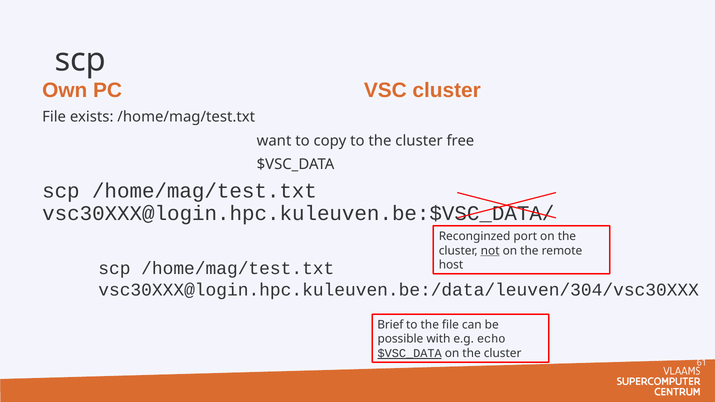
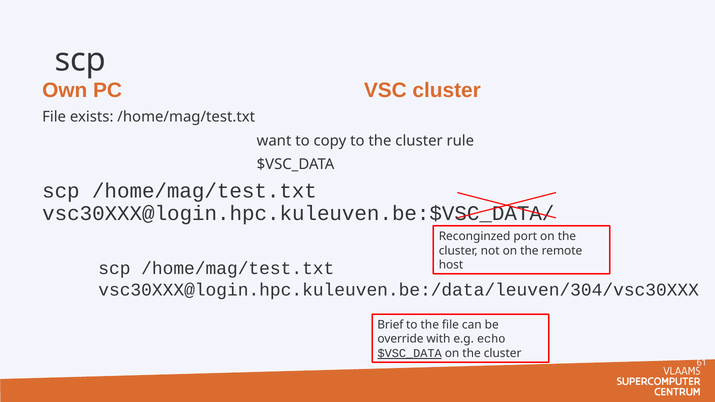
free: free -> rule
not underline: present -> none
possible: possible -> override
